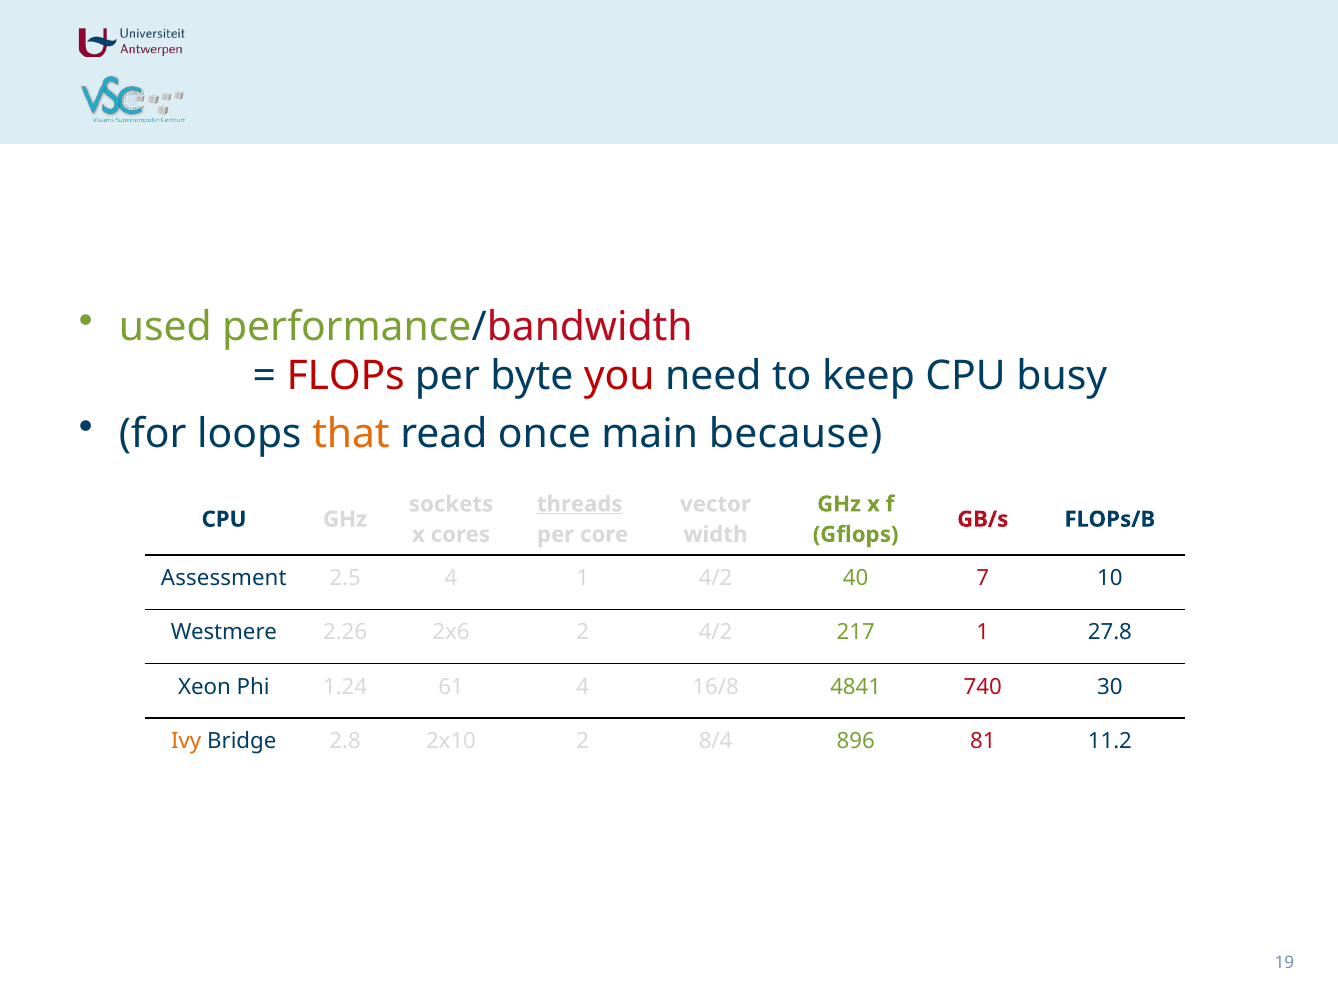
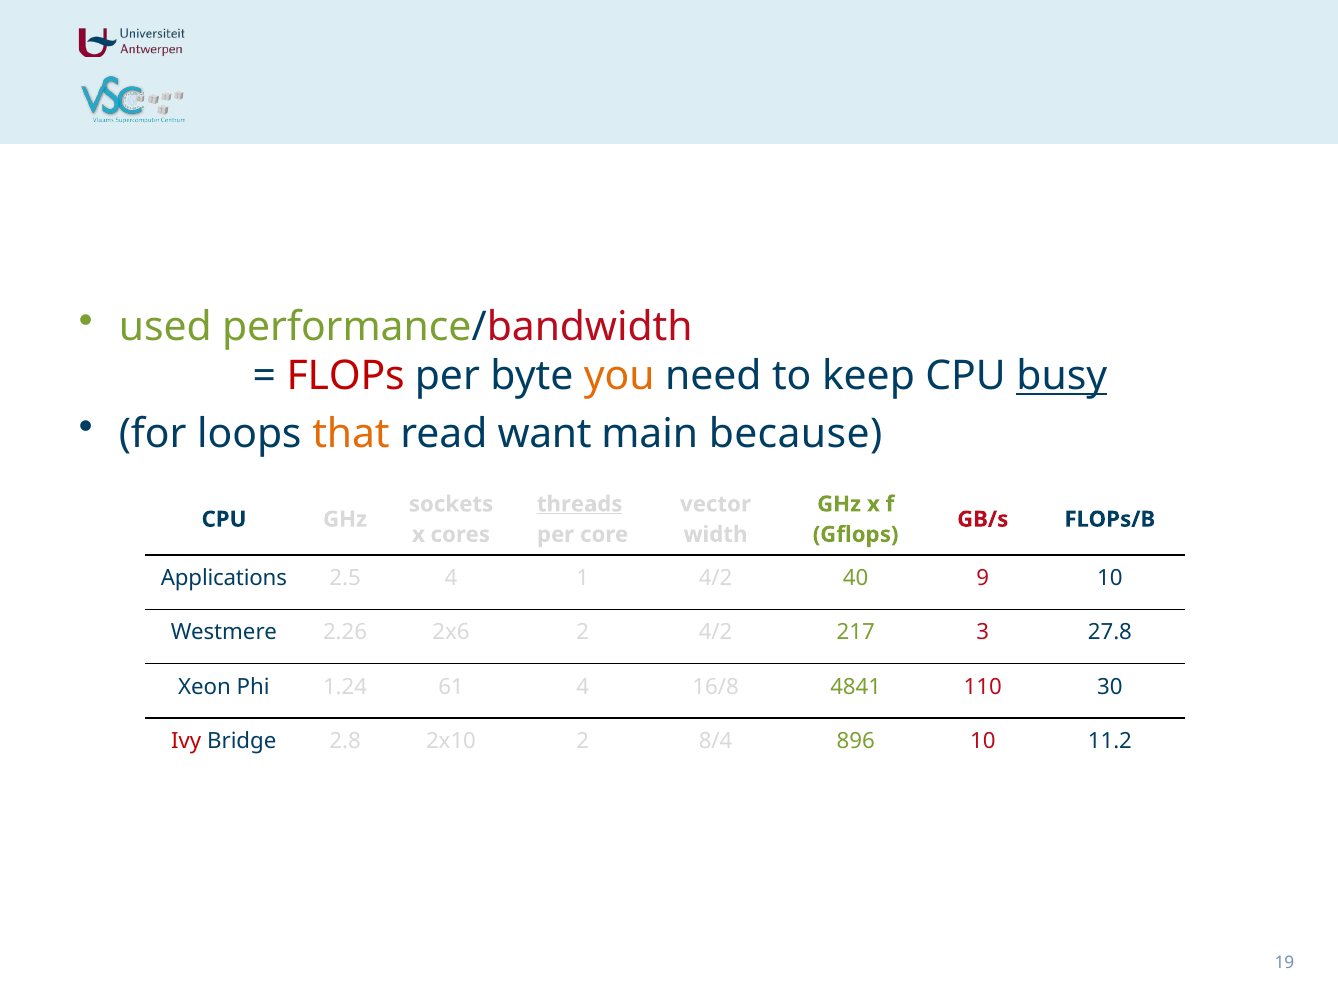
you colour: red -> orange
busy underline: none -> present
once: once -> want
Assessment: Assessment -> Applications
7: 7 -> 9
217 1: 1 -> 3
740: 740 -> 110
Ivy colour: orange -> red
896 81: 81 -> 10
